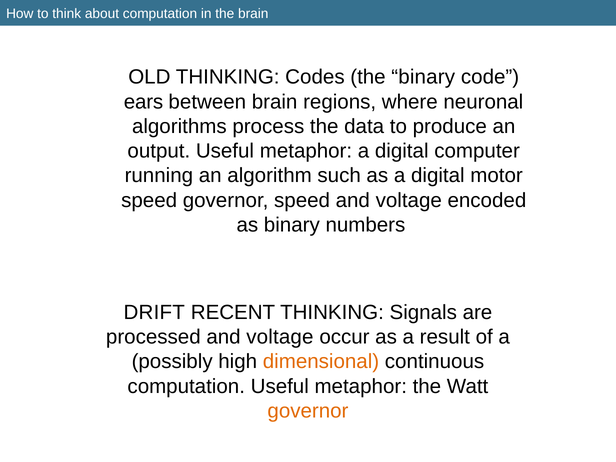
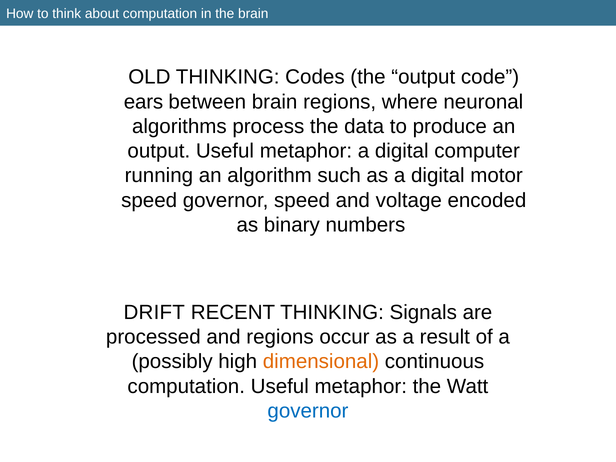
the binary: binary -> output
processed and voltage: voltage -> regions
governor at (308, 411) colour: orange -> blue
